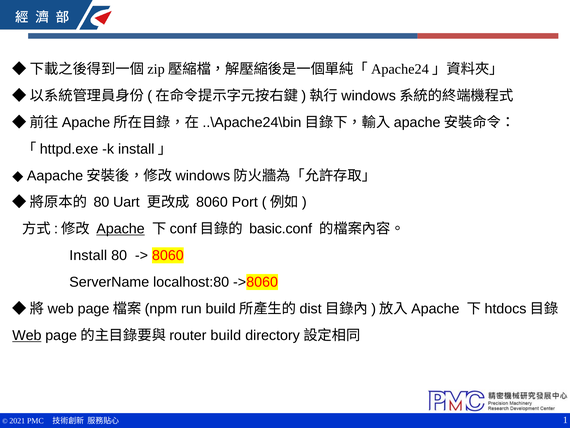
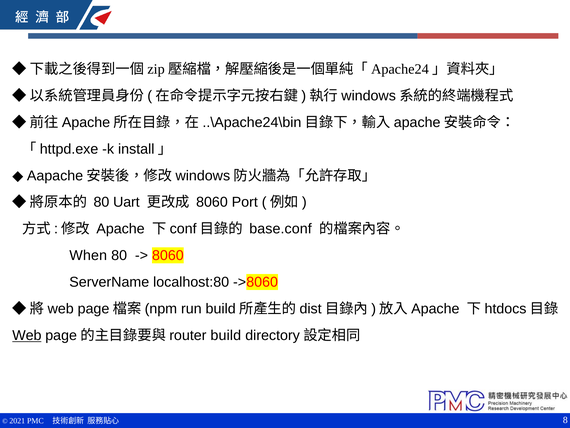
Apache underline: present -> none
basic.conf: basic.conf -> base.conf
Install: Install -> When
1: 1 -> 8
